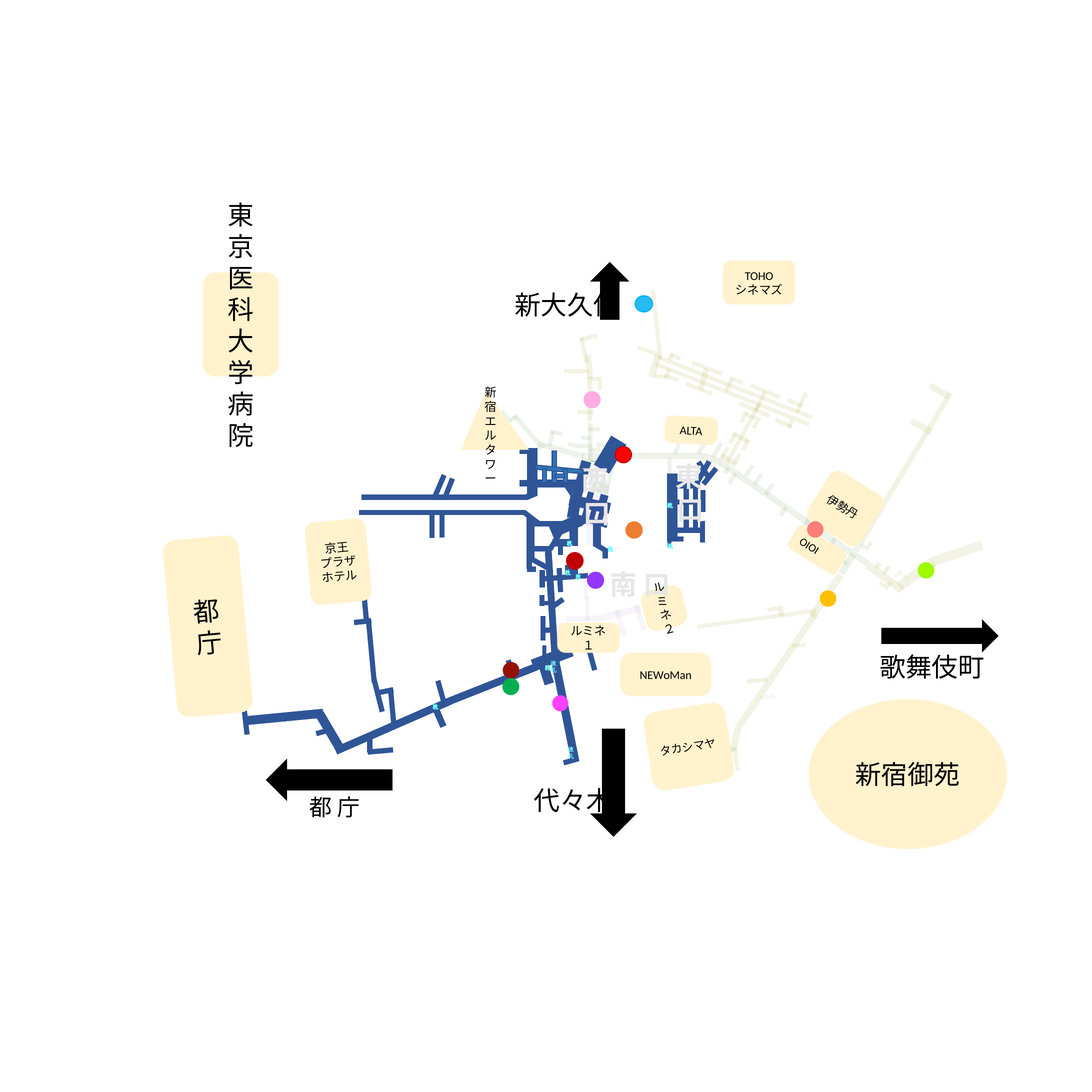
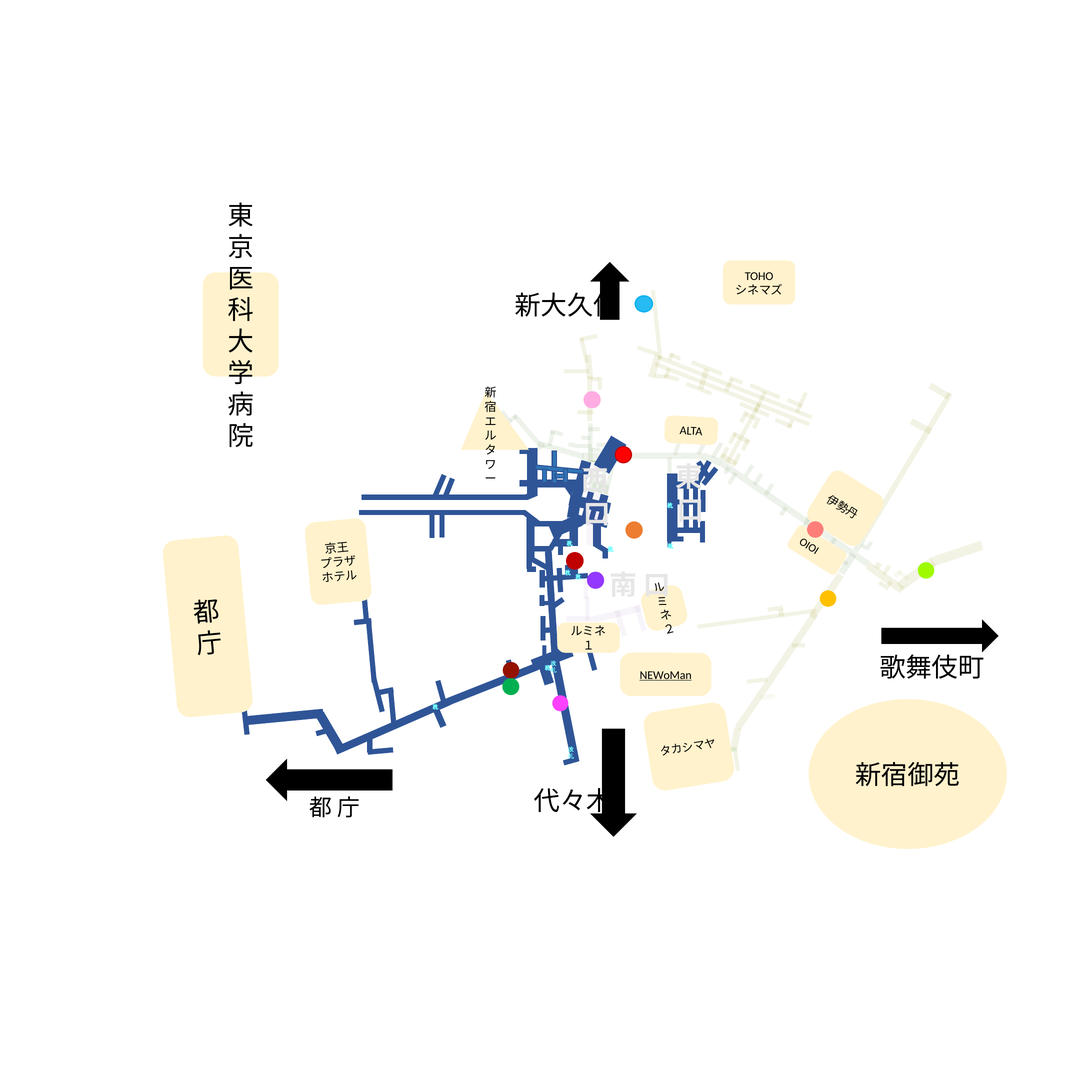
NEWoMan underline: none -> present
